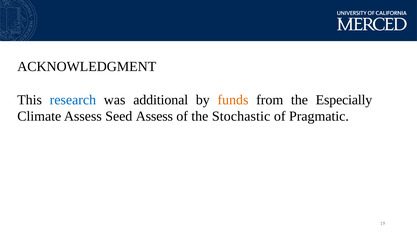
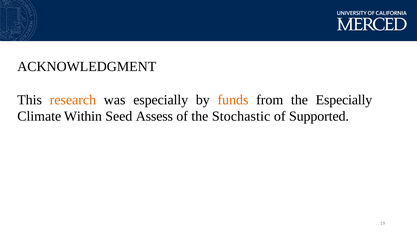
research colour: blue -> orange
was additional: additional -> especially
Climate Assess: Assess -> Within
Pragmatic: Pragmatic -> Supported
